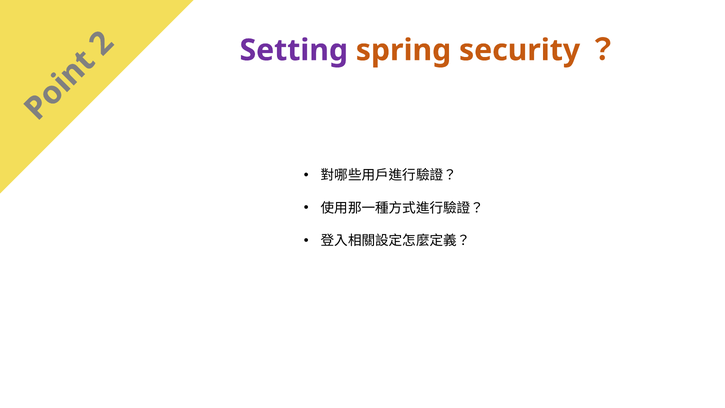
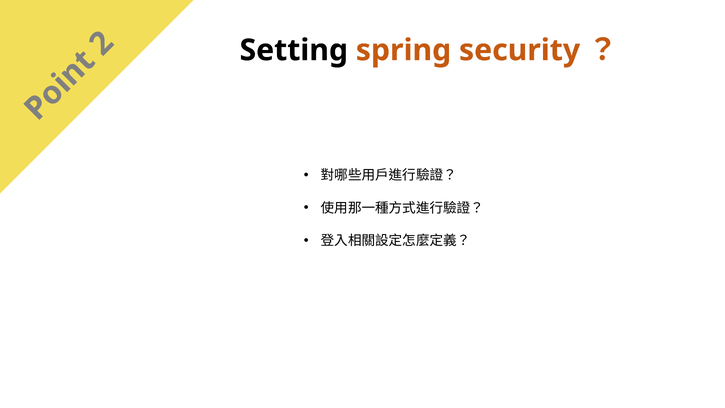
Setting colour: purple -> black
